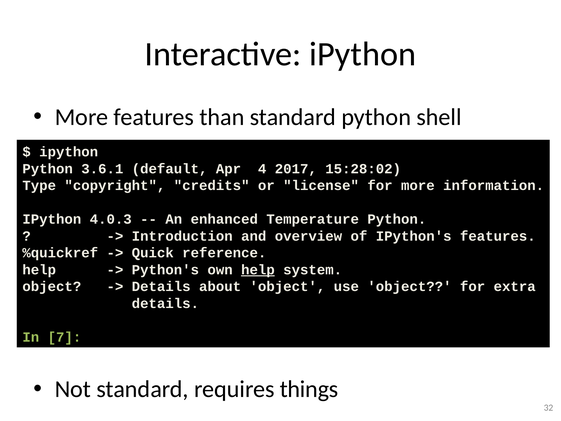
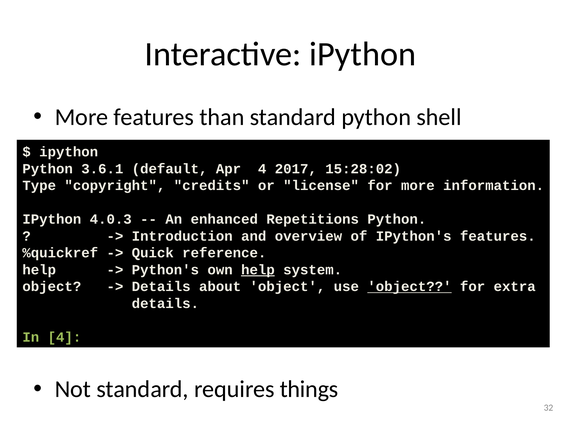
Temperature: Temperature -> Repetitions
object at (409, 286) underline: none -> present
In 7: 7 -> 4
